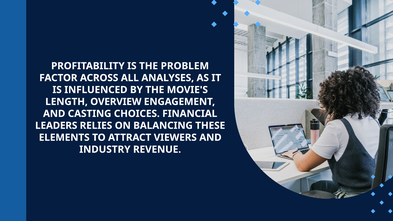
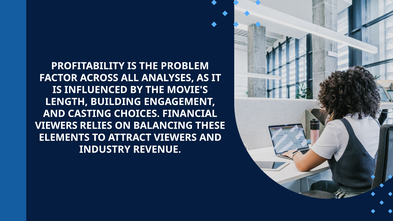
OVERVIEW: OVERVIEW -> BUILDING
LEADERS at (56, 126): LEADERS -> VIEWERS
